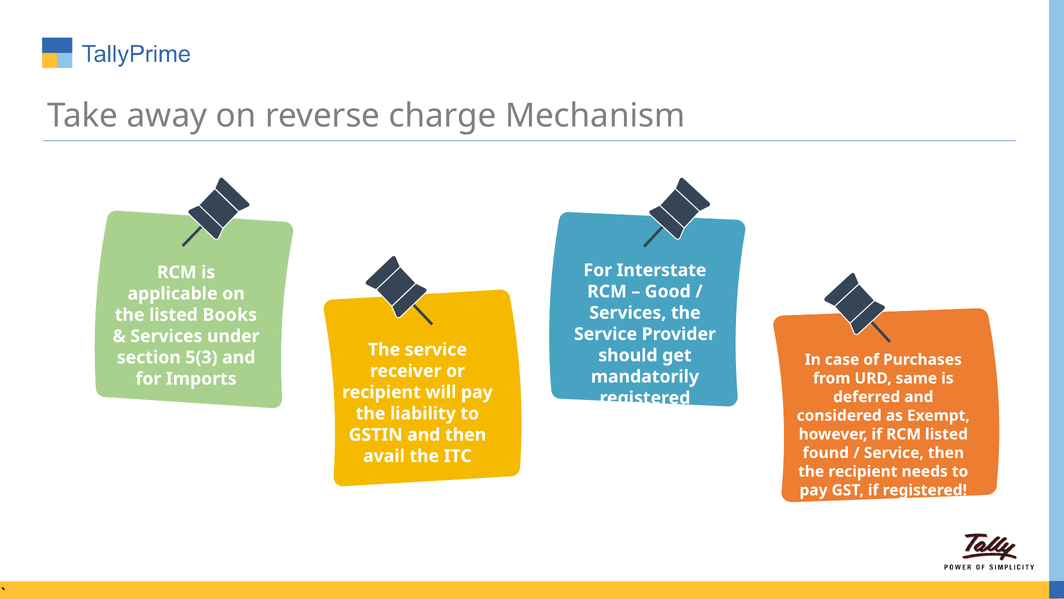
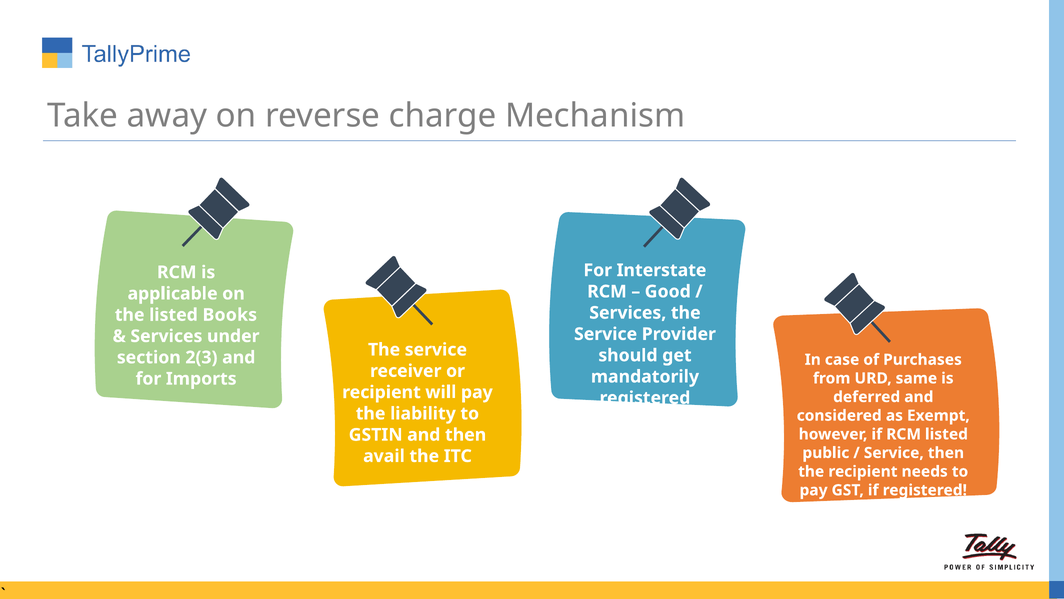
5(3: 5(3 -> 2(3
found: found -> public
